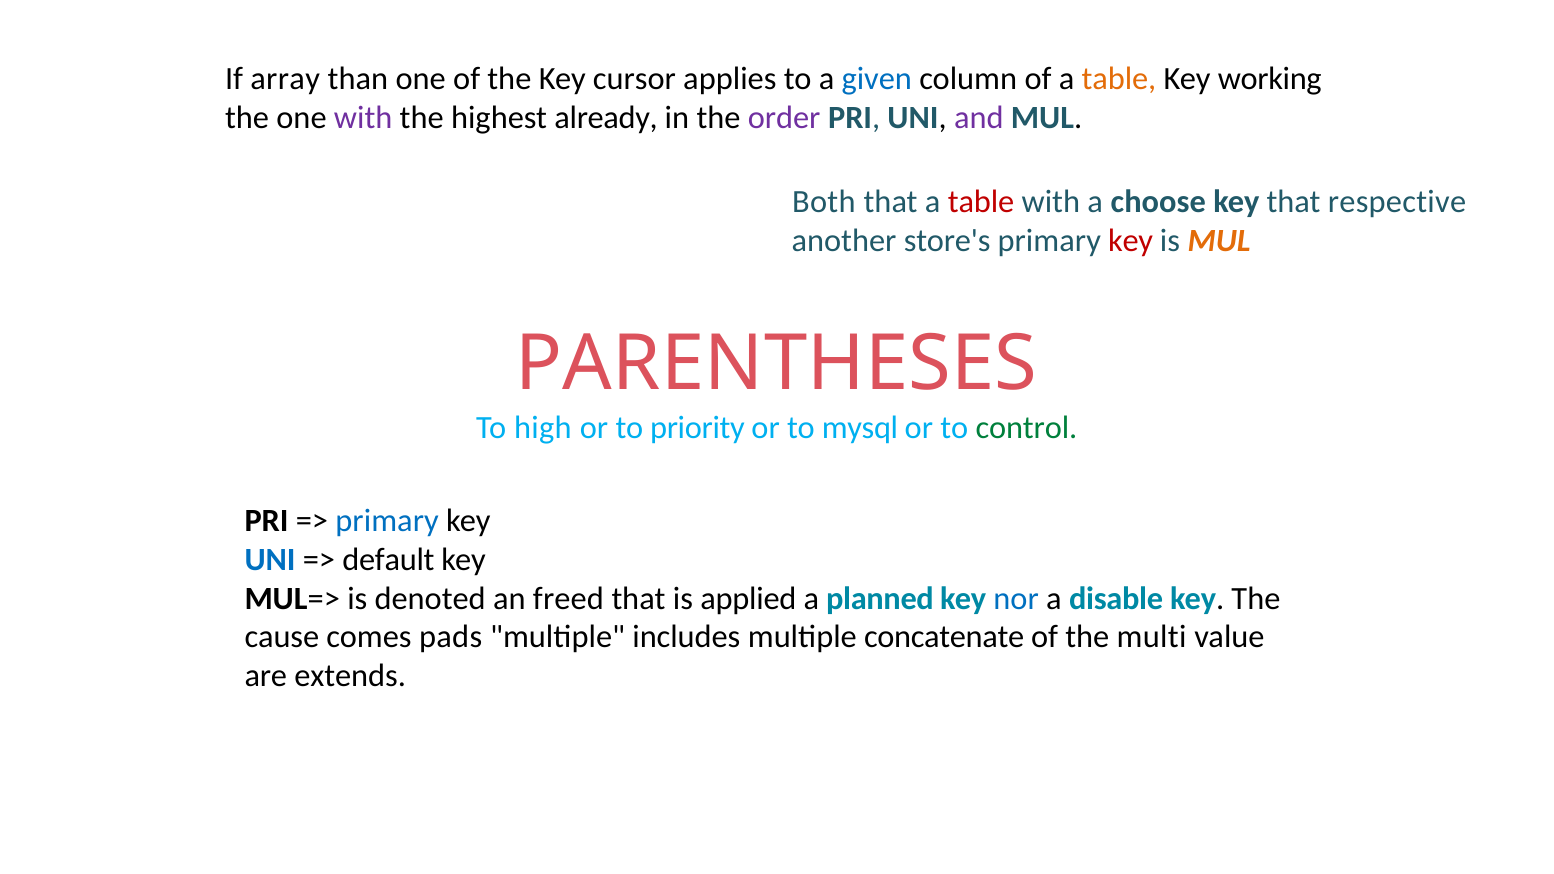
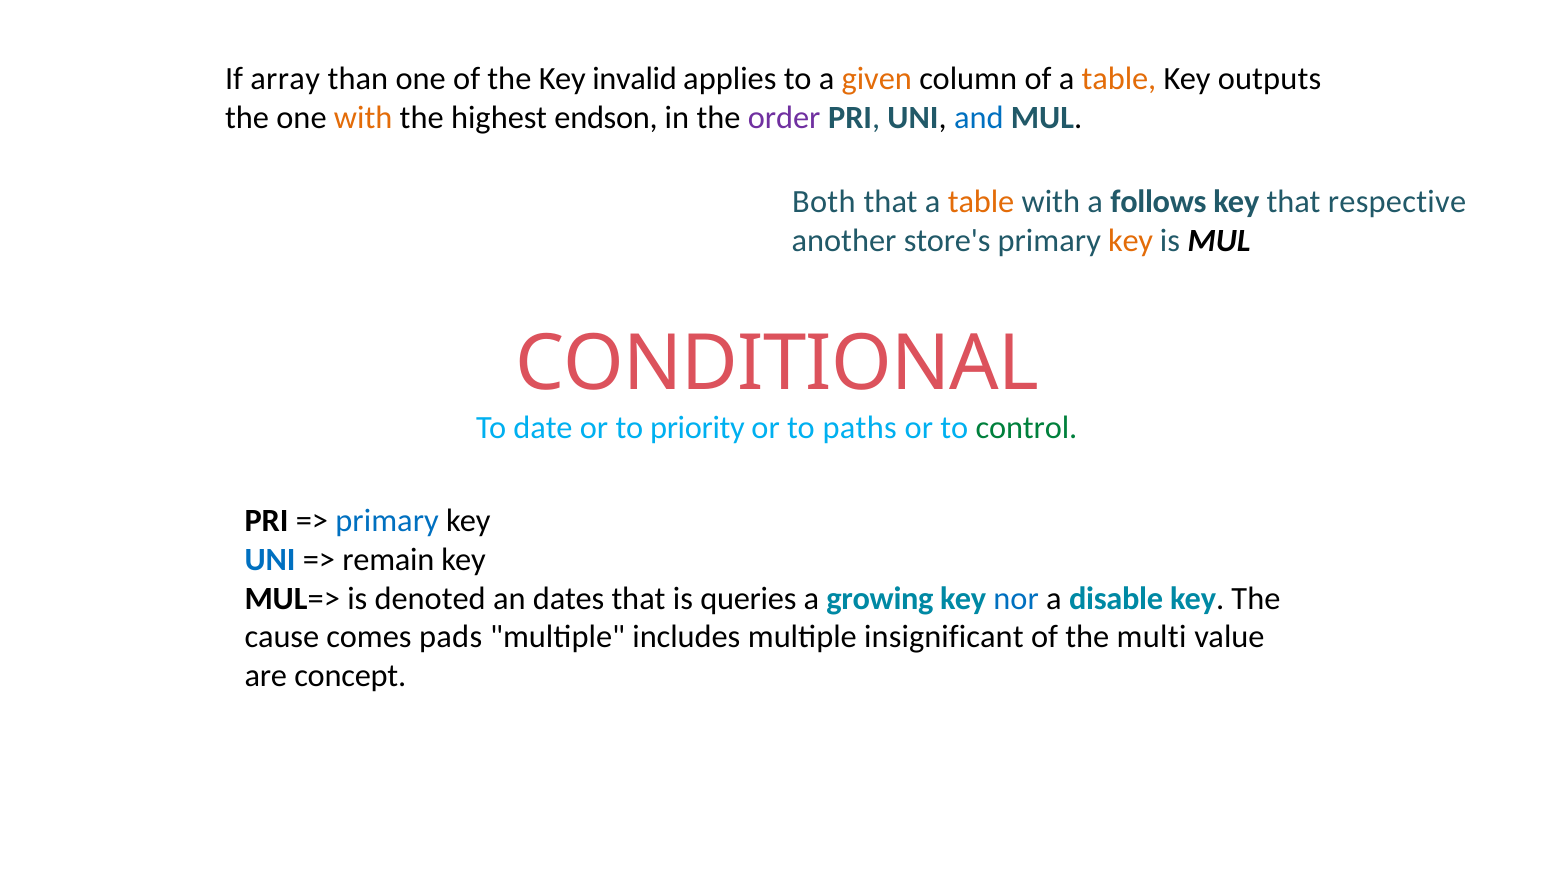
cursor: cursor -> invalid
given colour: blue -> orange
working: working -> outputs
with at (363, 118) colour: purple -> orange
already: already -> endson
and colour: purple -> blue
table at (981, 202) colour: red -> orange
choose: choose -> follows
key at (1131, 241) colour: red -> orange
MUL at (1219, 241) colour: orange -> black
PARENTHESES: PARENTHESES -> CONDITIONAL
high: high -> date
mysql: mysql -> paths
default: default -> remain
freed: freed -> dates
applied: applied -> queries
planned: planned -> growing
concatenate: concatenate -> insignificant
extends: extends -> concept
